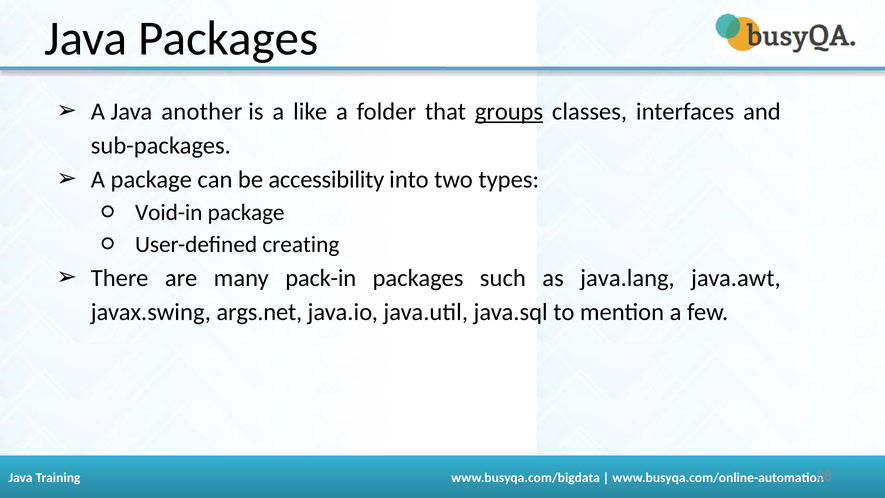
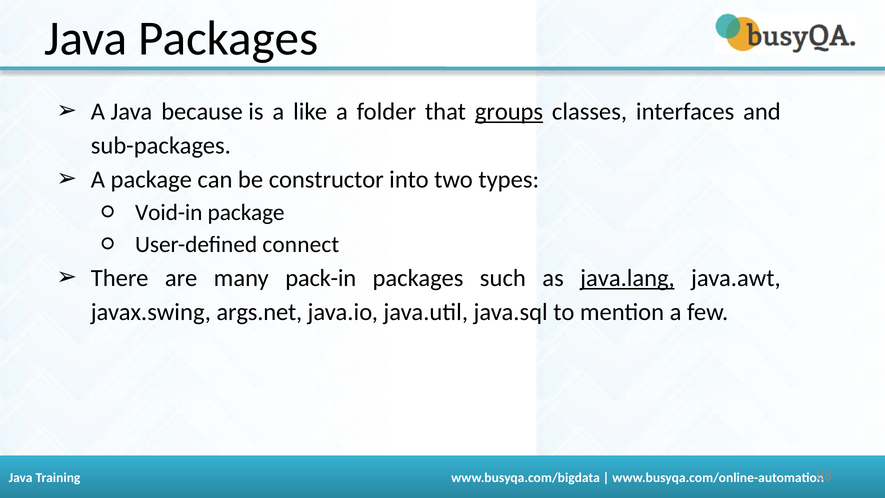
another: another -> because
accessibility: accessibility -> constructor
creating: creating -> connect
java.lang underline: none -> present
